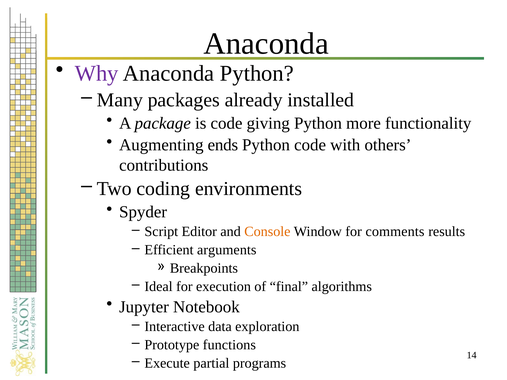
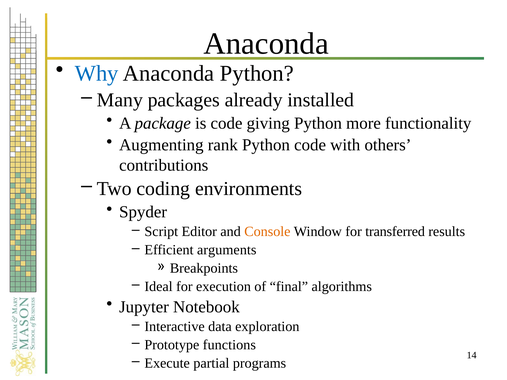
Why colour: purple -> blue
ends: ends -> rank
comments: comments -> transferred
